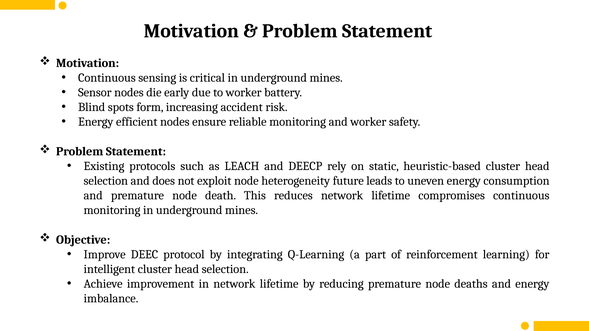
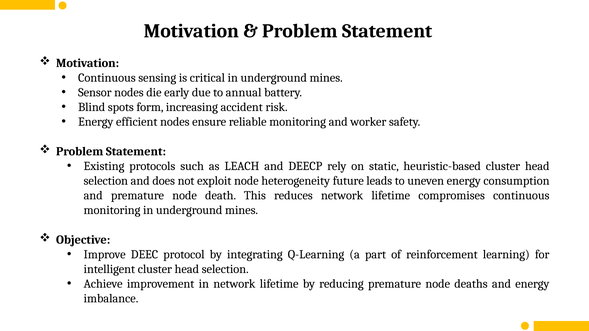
to worker: worker -> annual
